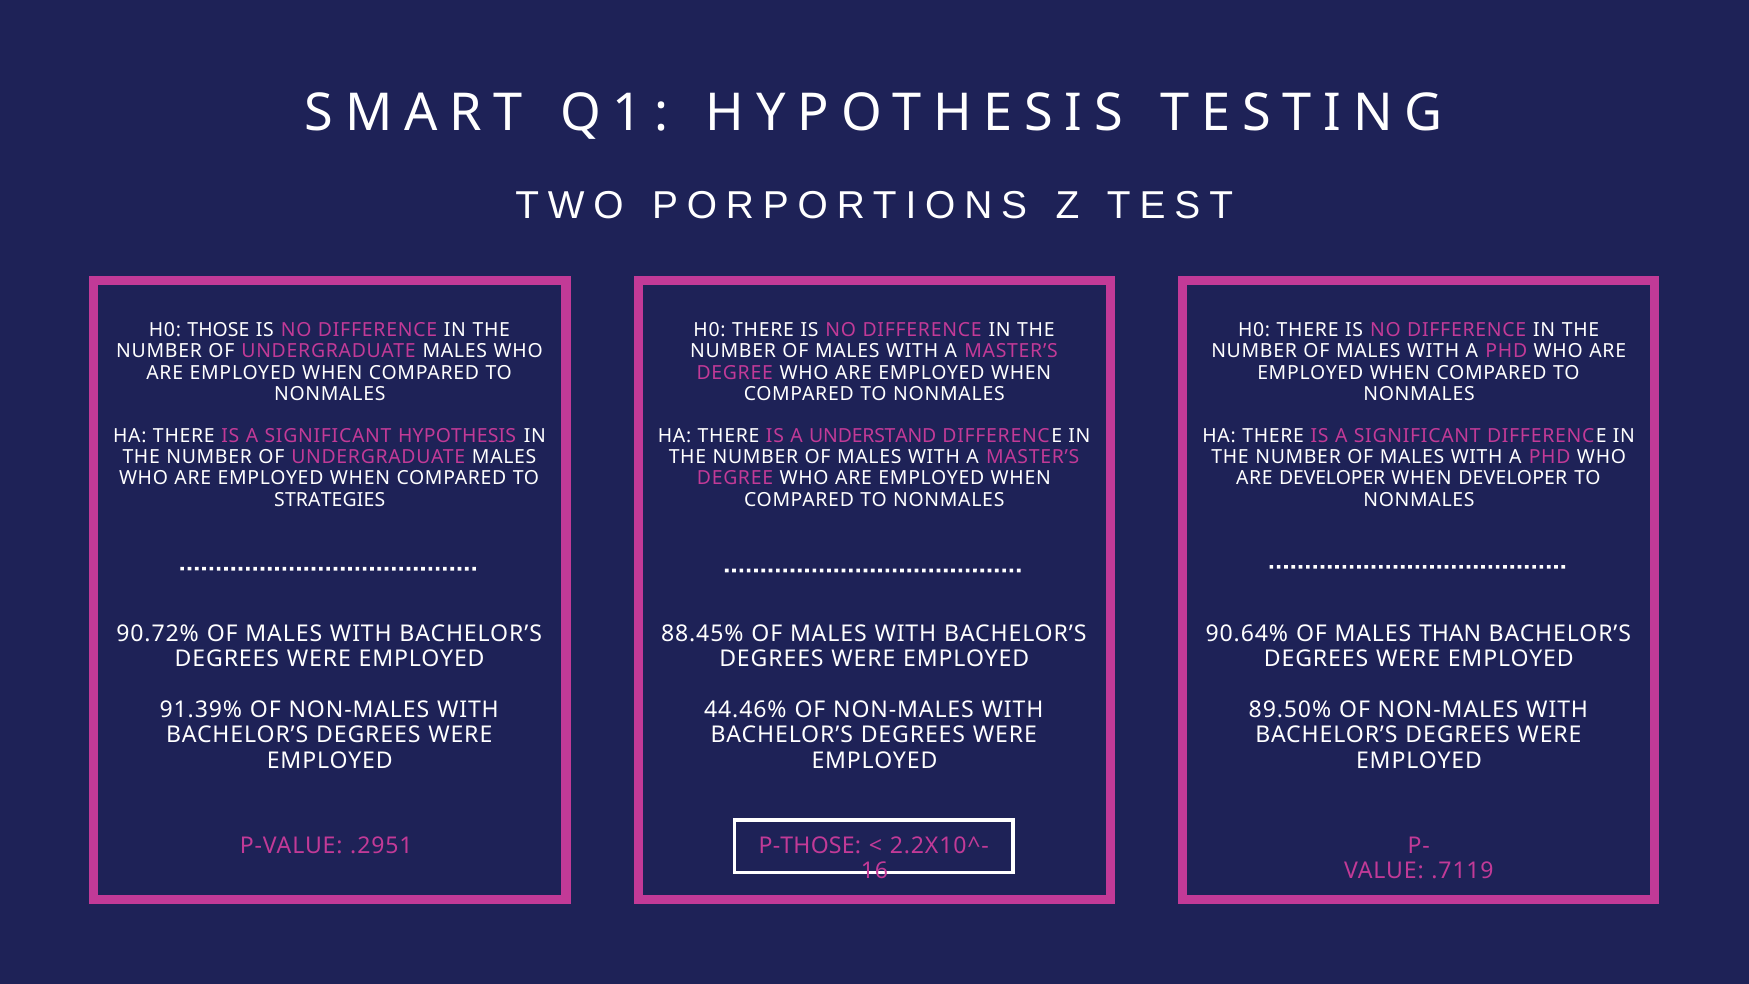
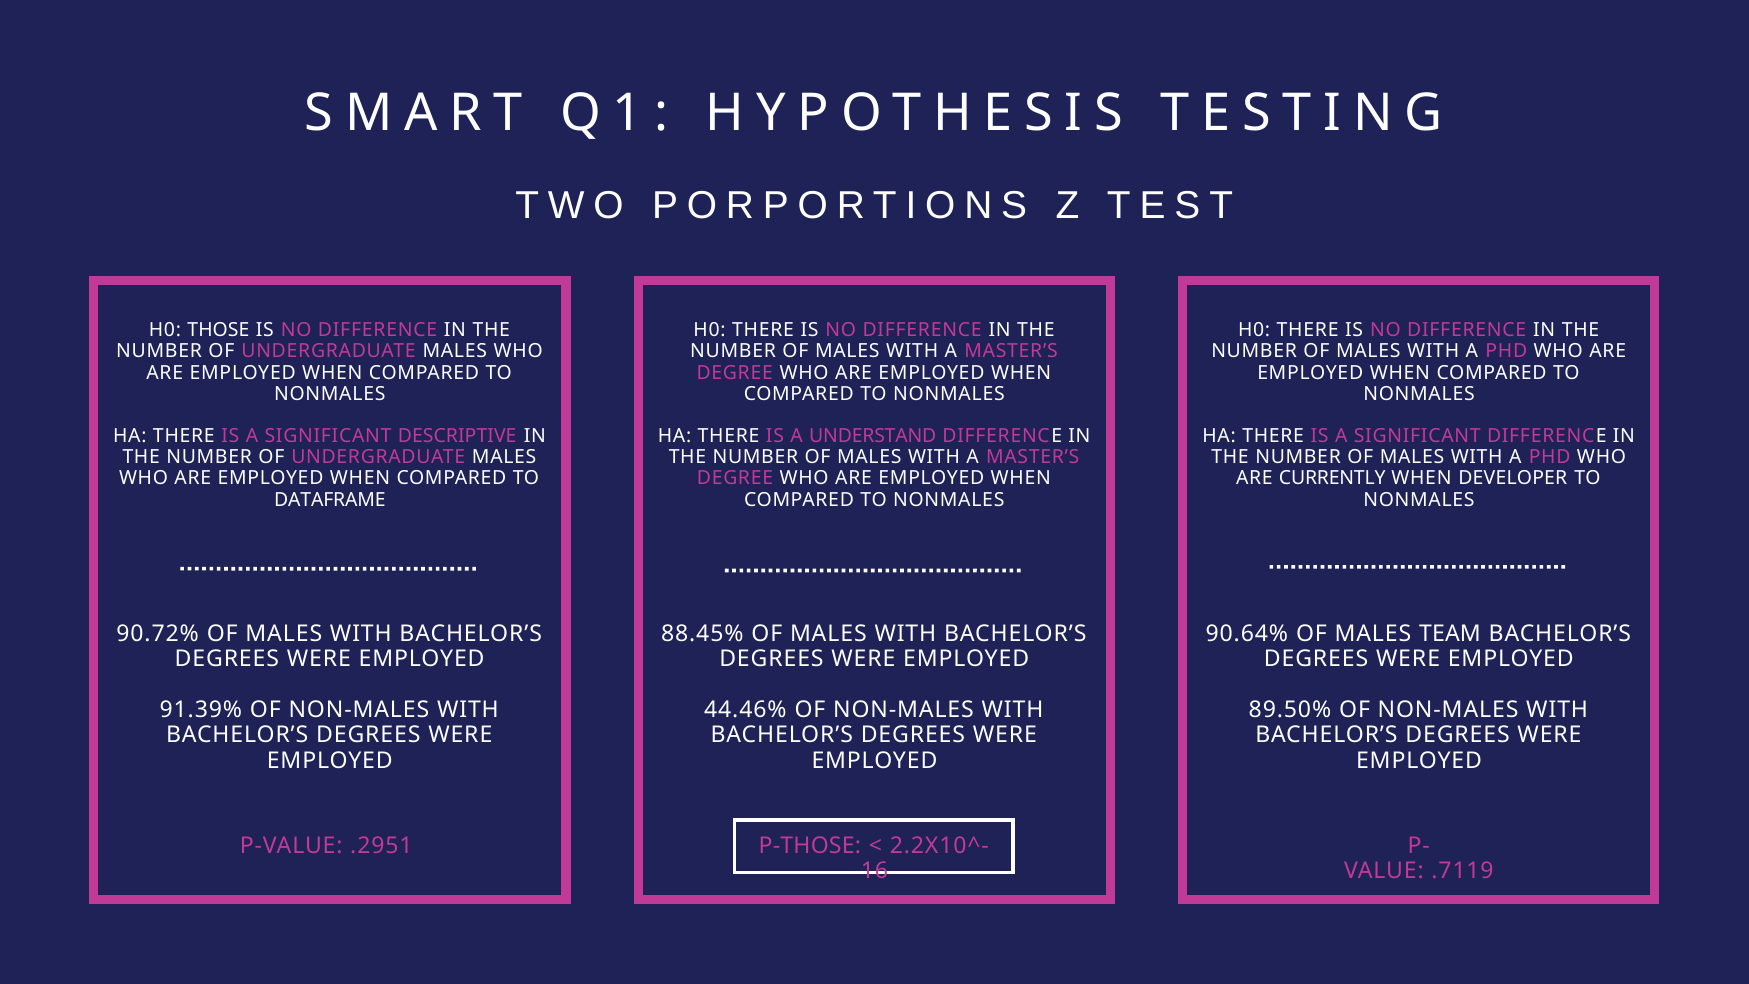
SIGNIFICANT HYPOTHESIS: HYPOTHESIS -> DESCRIPTIVE
ARE DEVELOPER: DEVELOPER -> CURRENTLY
STRATEGIES: STRATEGIES -> DATAFRAME
THAN: THAN -> TEAM
